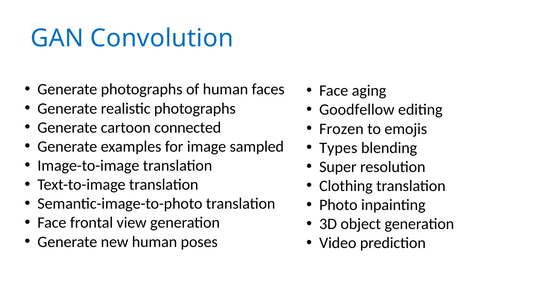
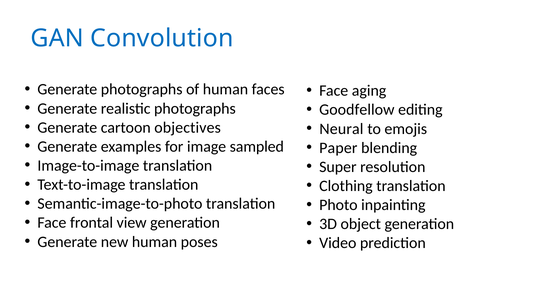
connected: connected -> objectives
Frozen: Frozen -> Neural
Types: Types -> Paper
